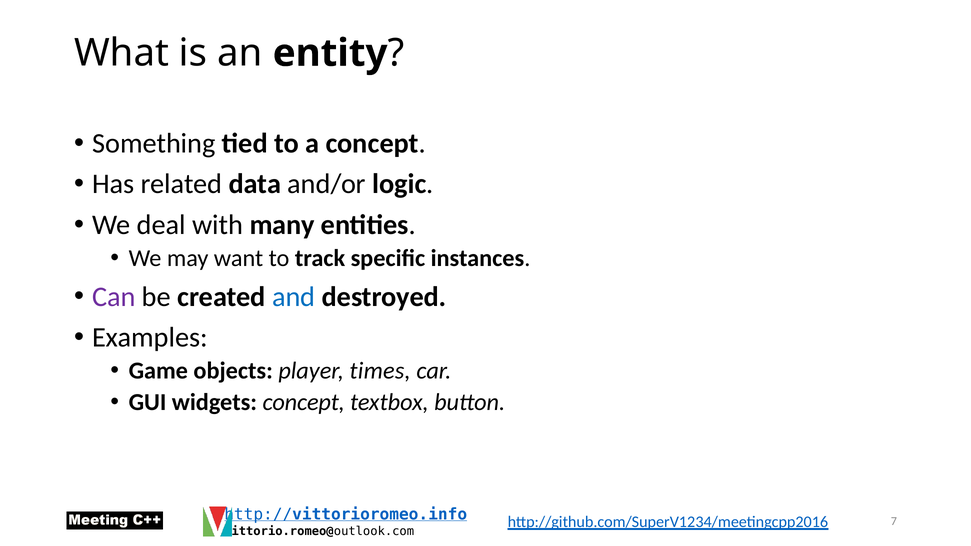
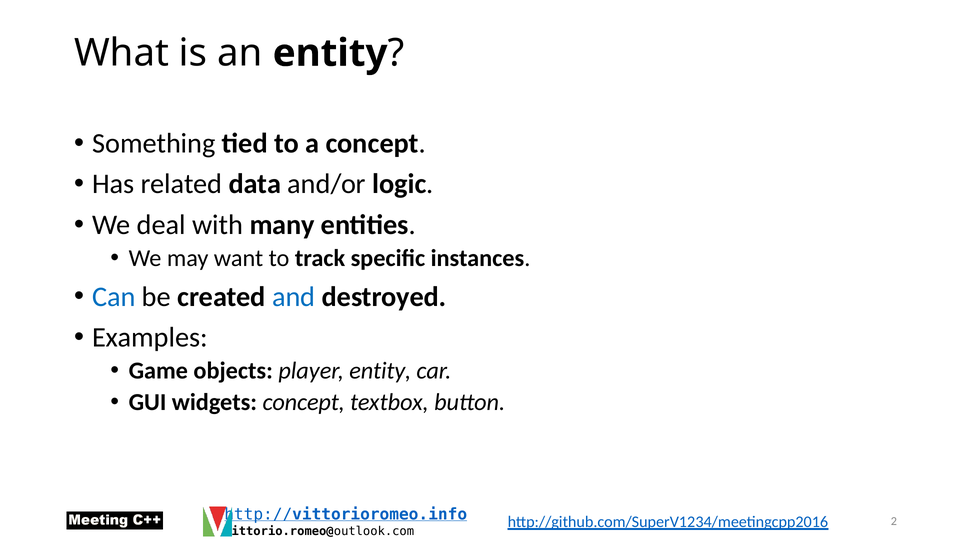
Can colour: purple -> blue
player times: times -> entity
7: 7 -> 2
